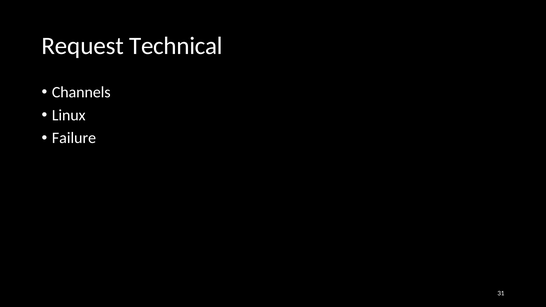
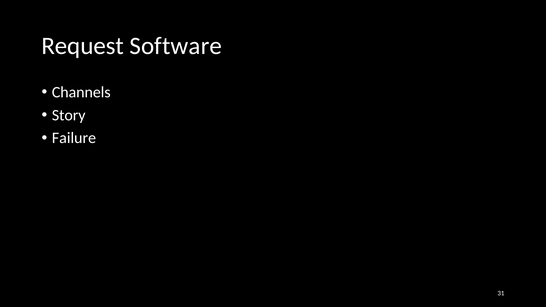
Technical: Technical -> Software
Linux: Linux -> Story
